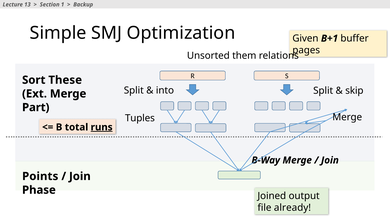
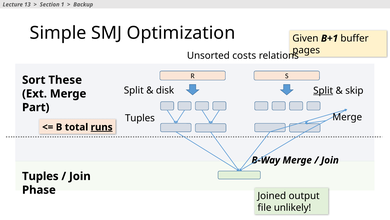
them: them -> costs
into: into -> disk
Split at (323, 90) underline: none -> present
Points at (40, 176): Points -> Tuples
already: already -> unlikely
